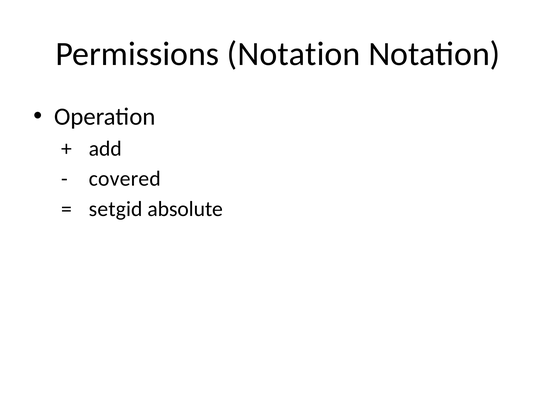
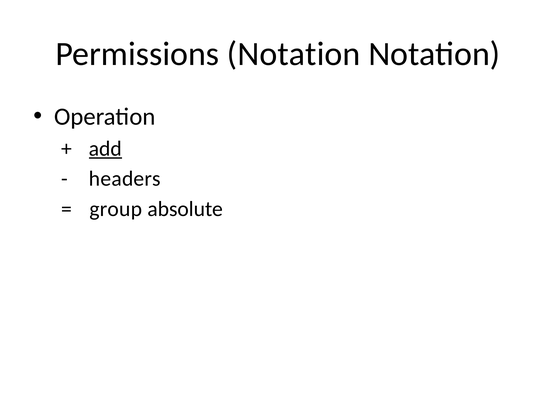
add underline: none -> present
covered: covered -> headers
setgid: setgid -> group
